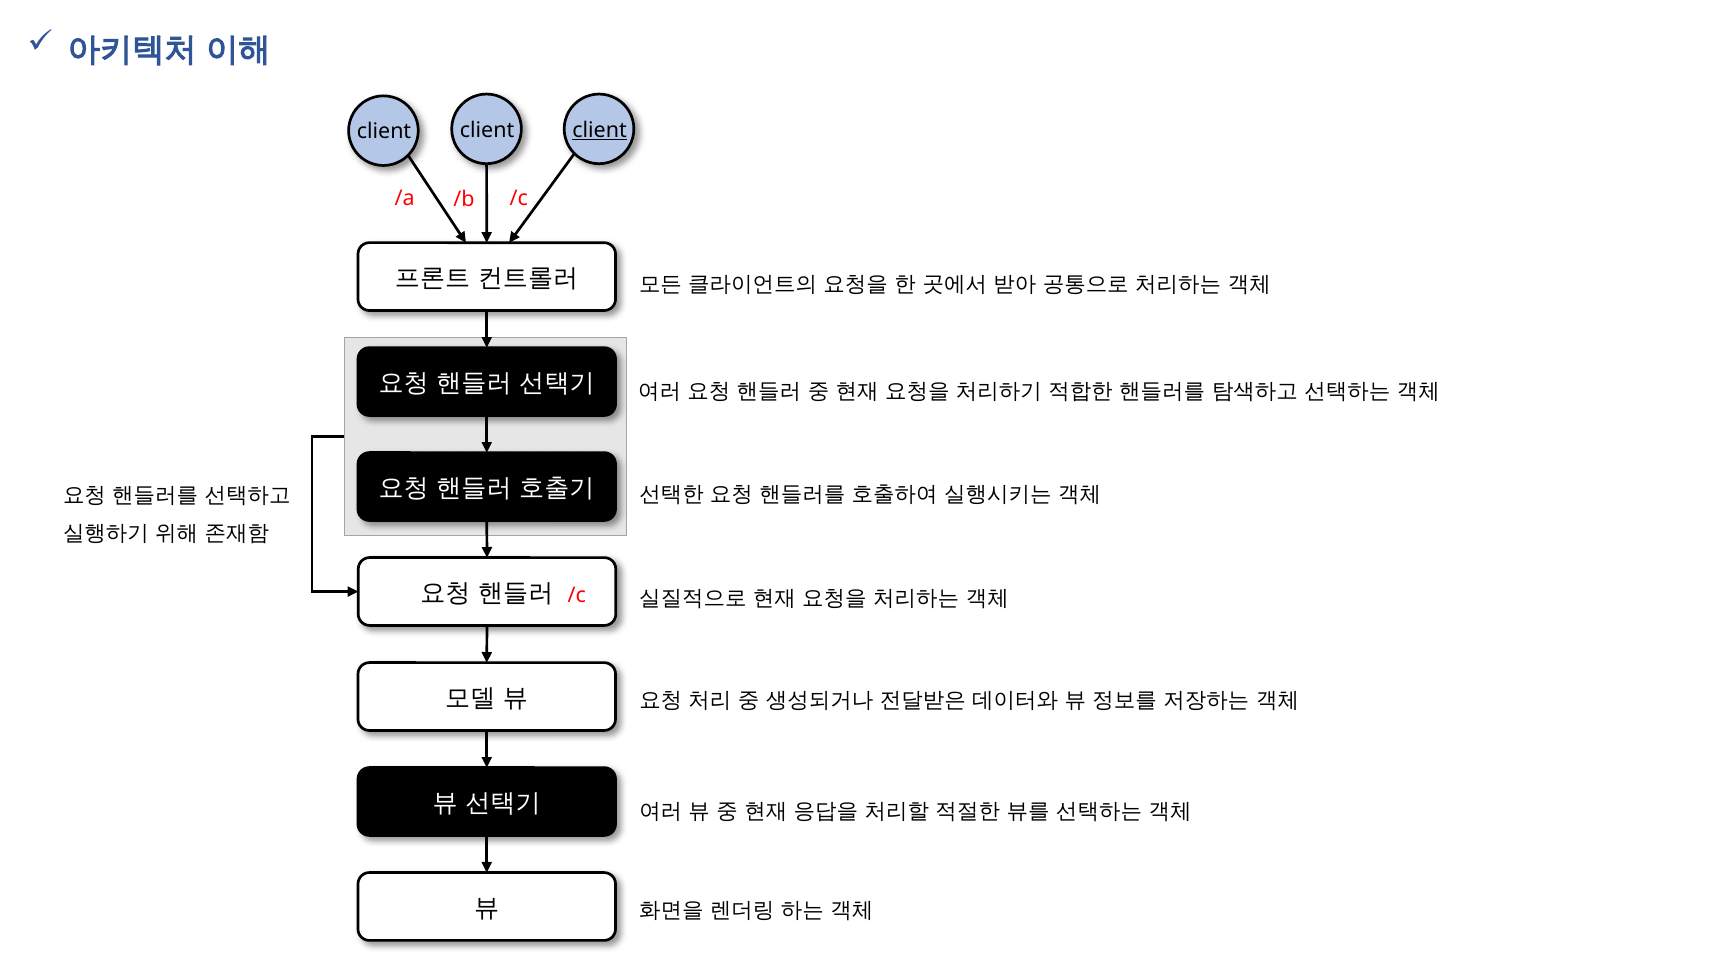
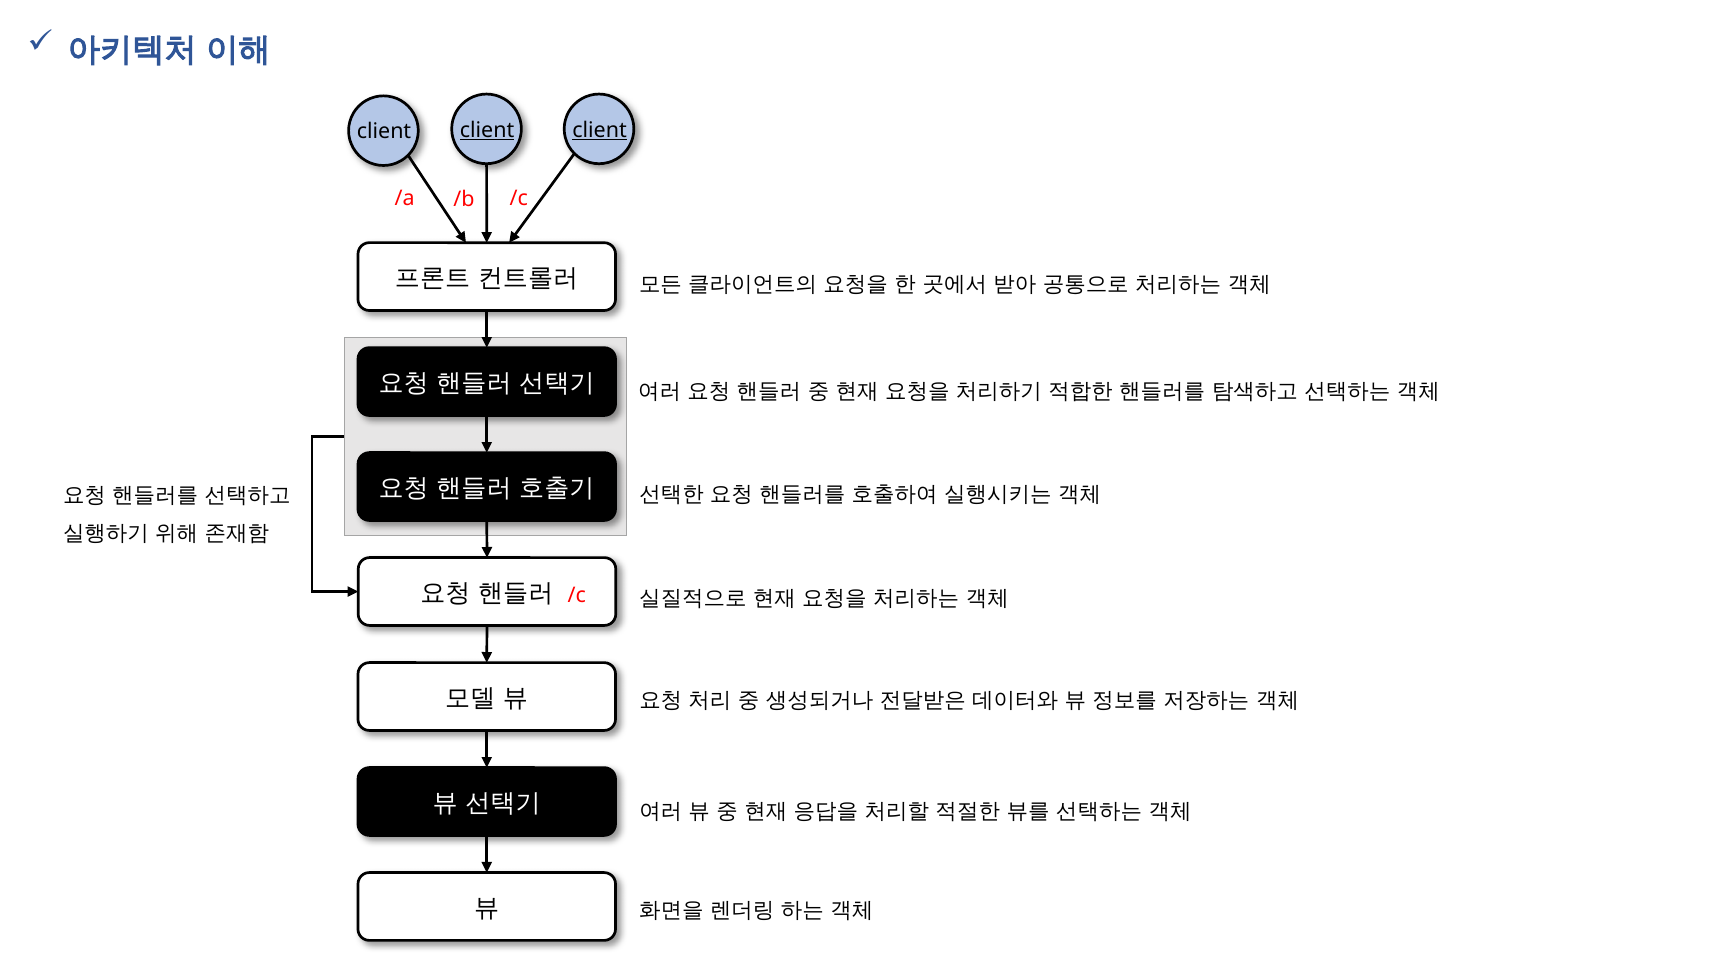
client at (487, 130) underline: none -> present
